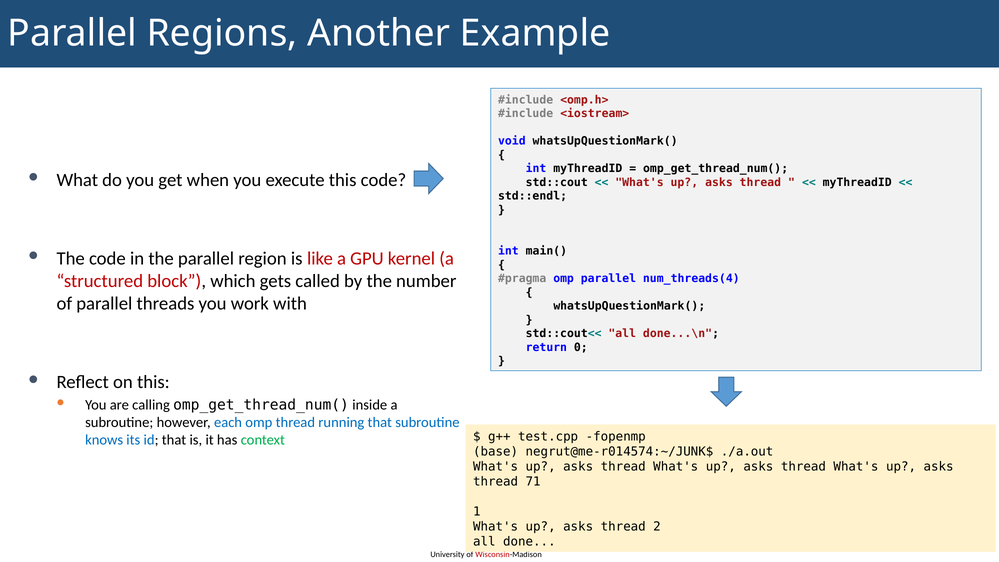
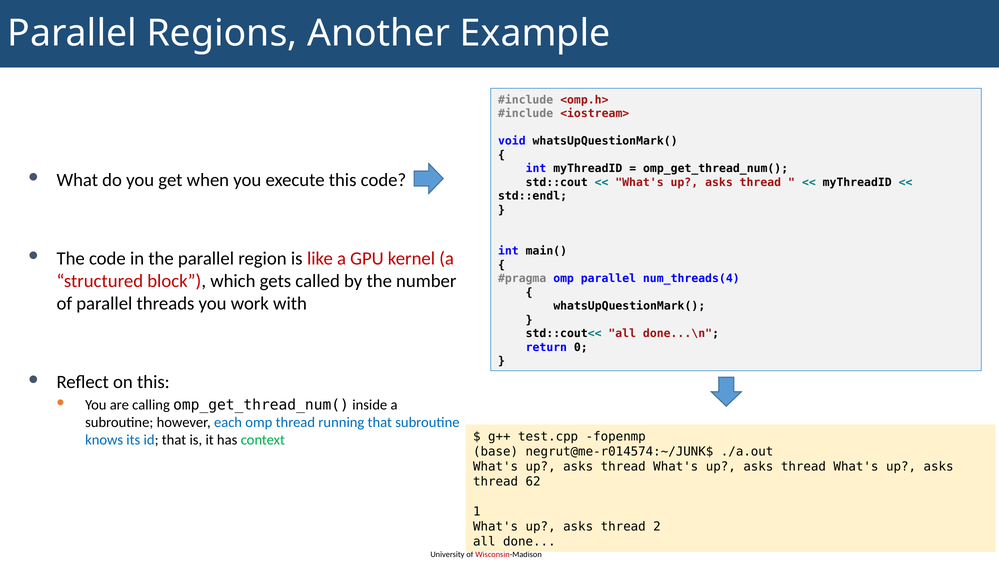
71: 71 -> 62
